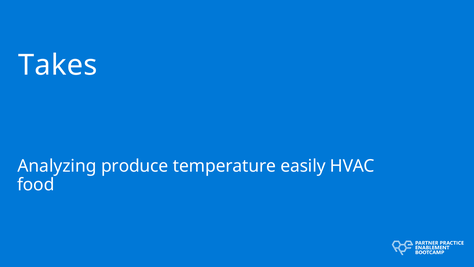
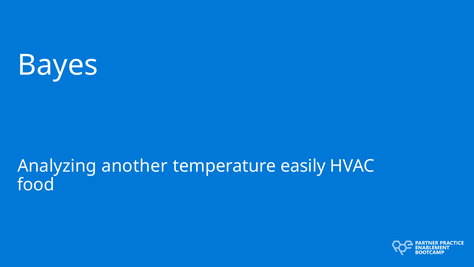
Takes: Takes -> Bayes
produce: produce -> another
